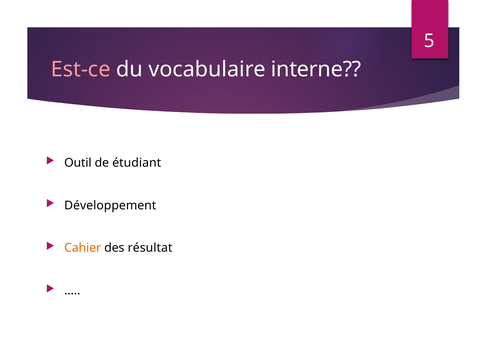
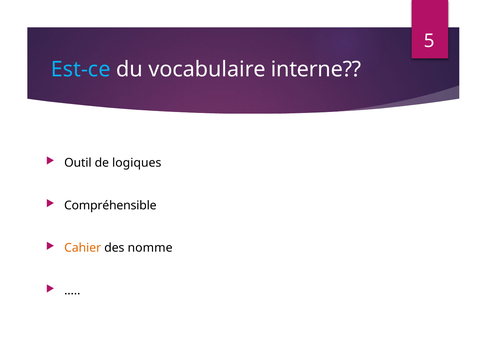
Est-ce colour: pink -> light blue
étudiant: étudiant -> logiques
Développement: Développement -> Compréhensible
résultat: résultat -> nomme
